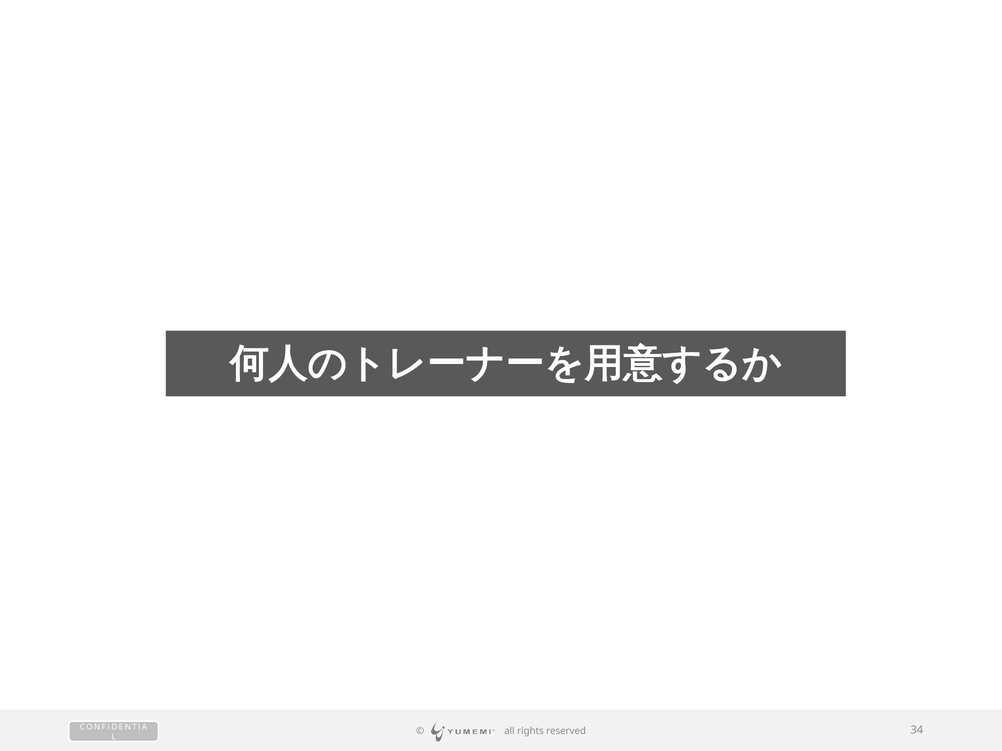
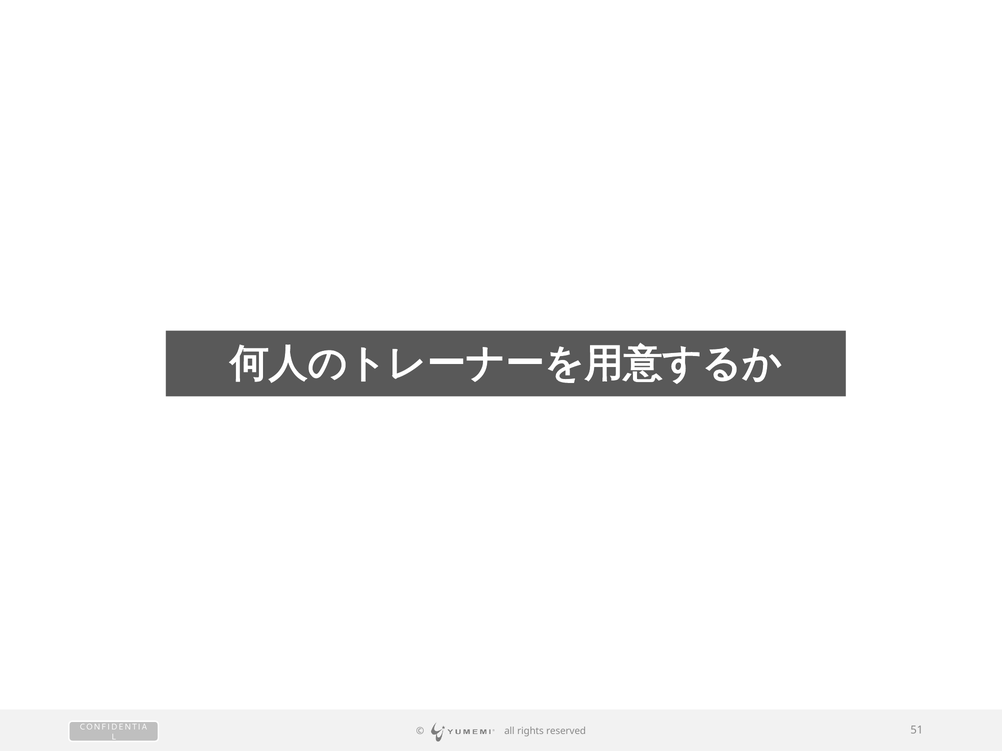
34: 34 -> 51
